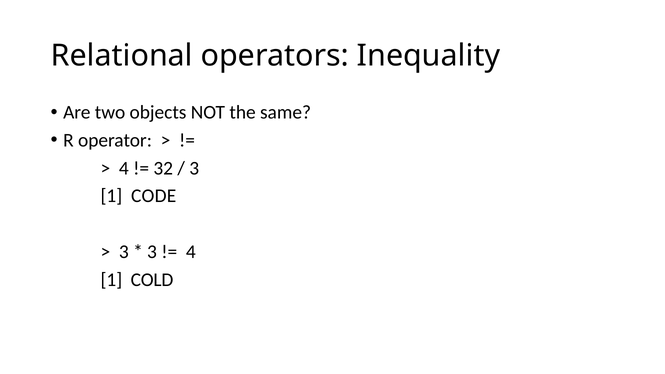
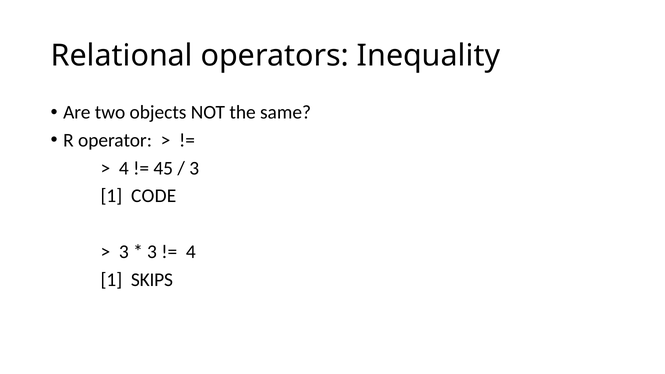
32: 32 -> 45
COLD: COLD -> SKIPS
